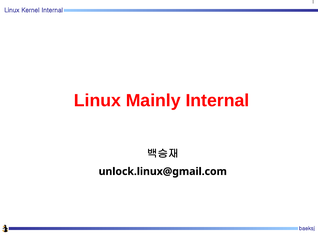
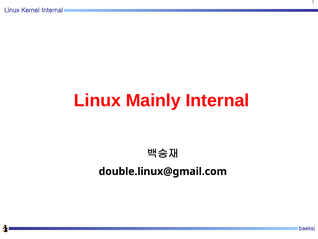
unlock.linux@gmail.com: unlock.linux@gmail.com -> double.linux@gmail.com
